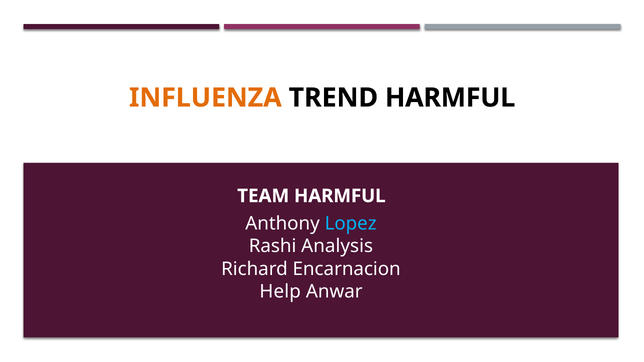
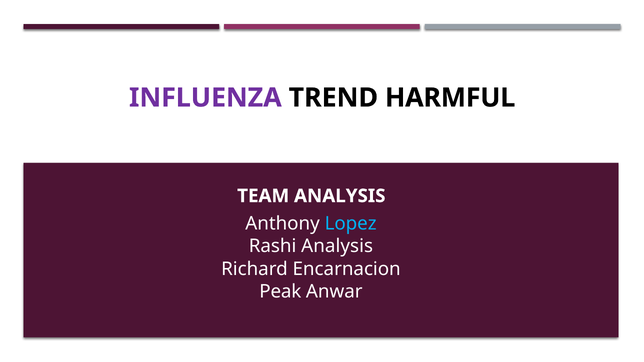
INFLUENZA colour: orange -> purple
TEAM HARMFUL: HARMFUL -> ANALYSIS
Help: Help -> Peak
